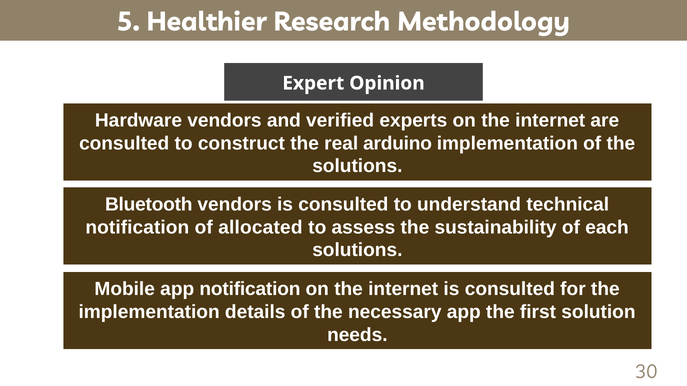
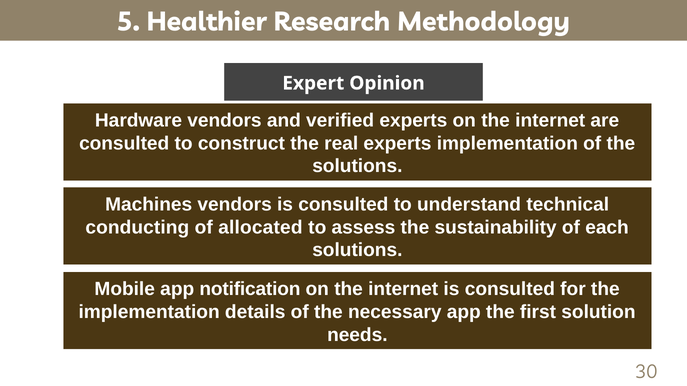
real arduino: arduino -> experts
Bluetooth: Bluetooth -> Machines
notification at (137, 227): notification -> conducting
